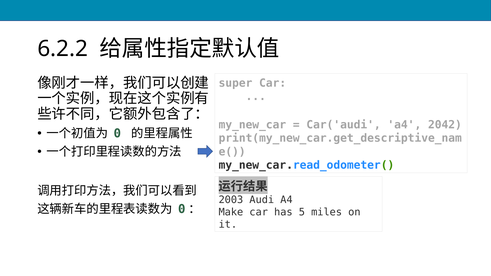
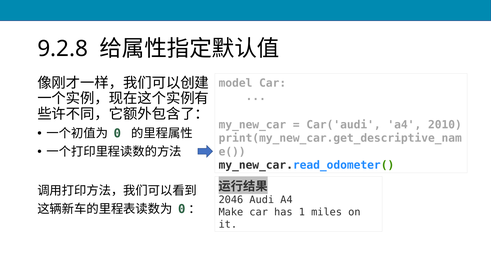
6.2.2: 6.2.2 -> 9.2.8
super: super -> model
2042: 2042 -> 2010
2003: 2003 -> 2046
5: 5 -> 1
